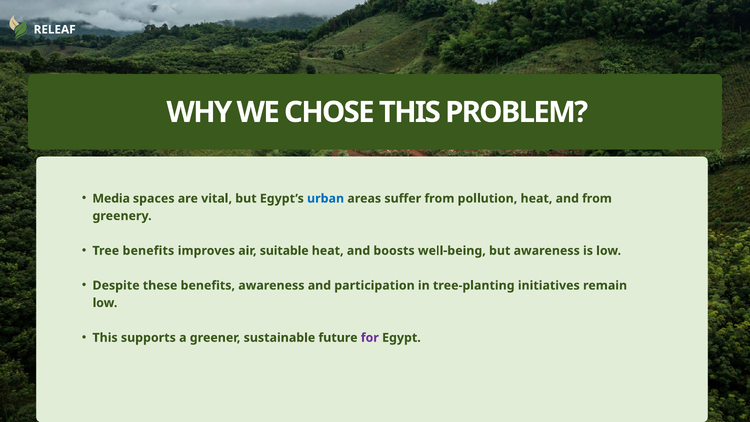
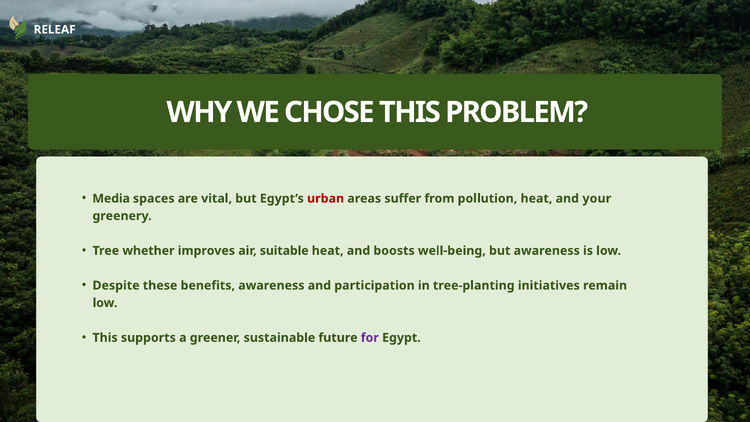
urban colour: blue -> red
and from: from -> your
Tree benefits: benefits -> whether
